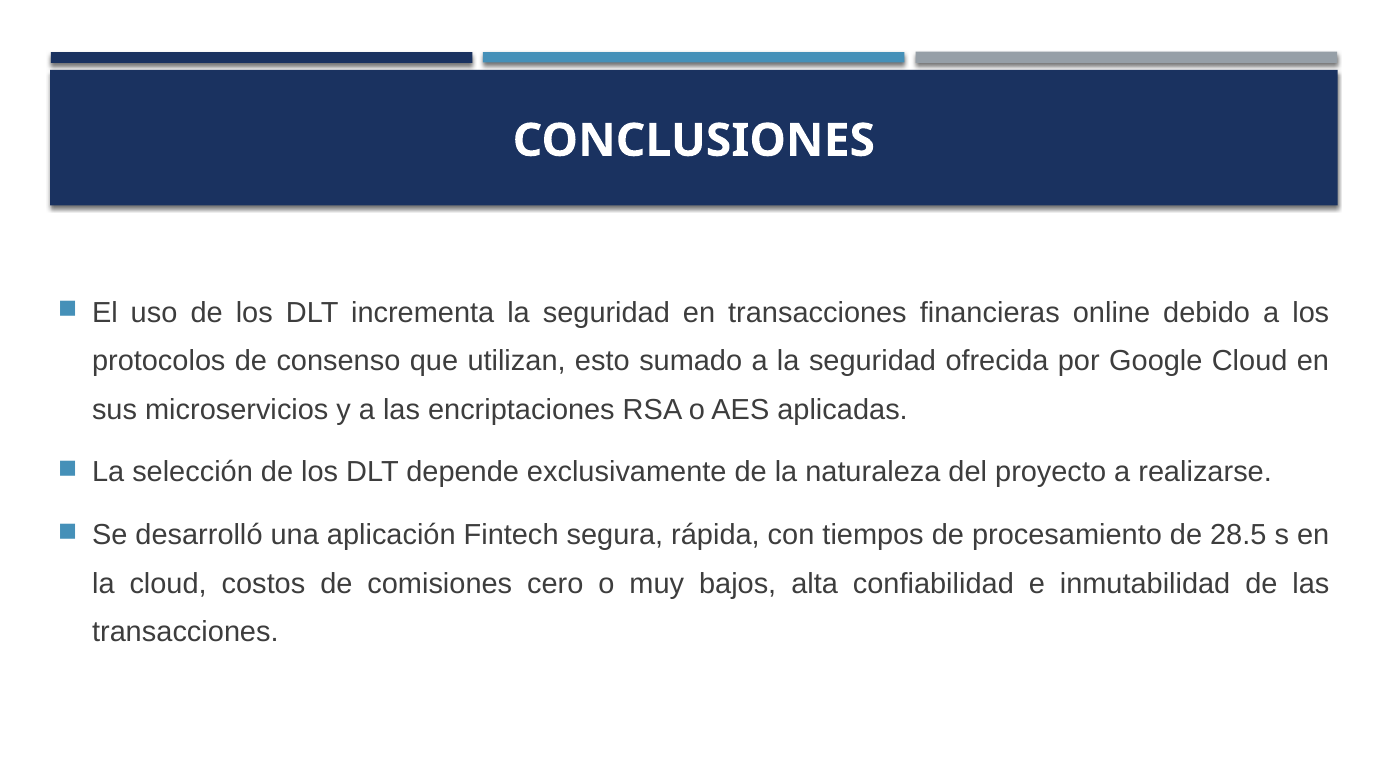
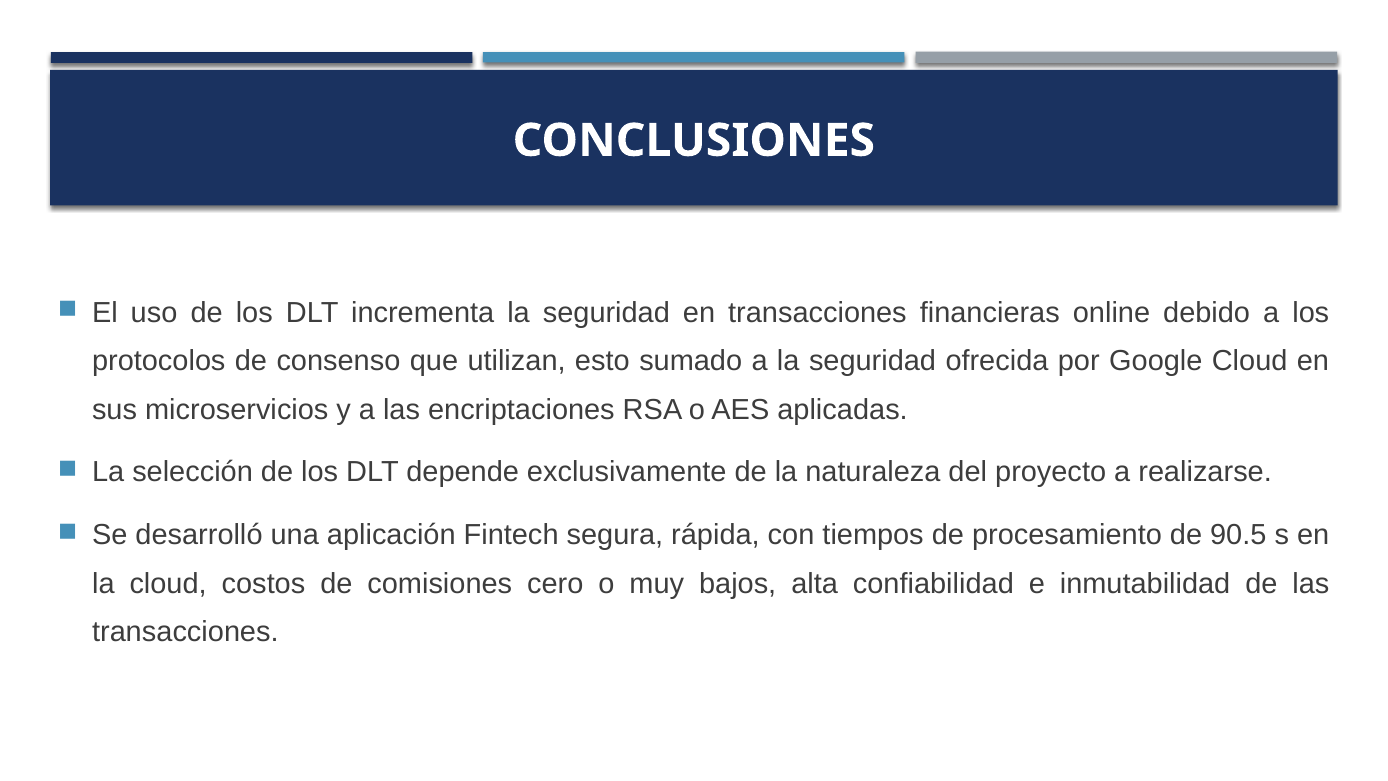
28.5: 28.5 -> 90.5
